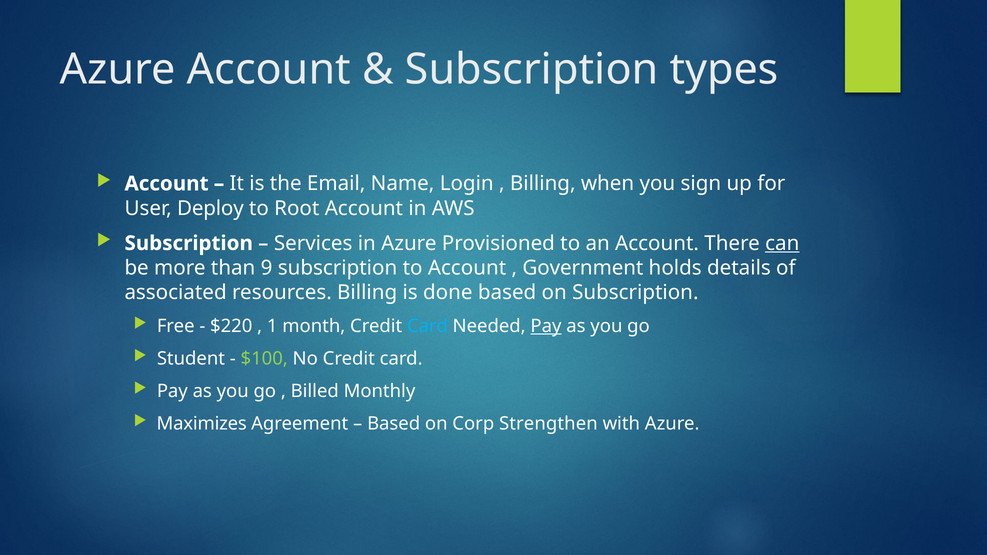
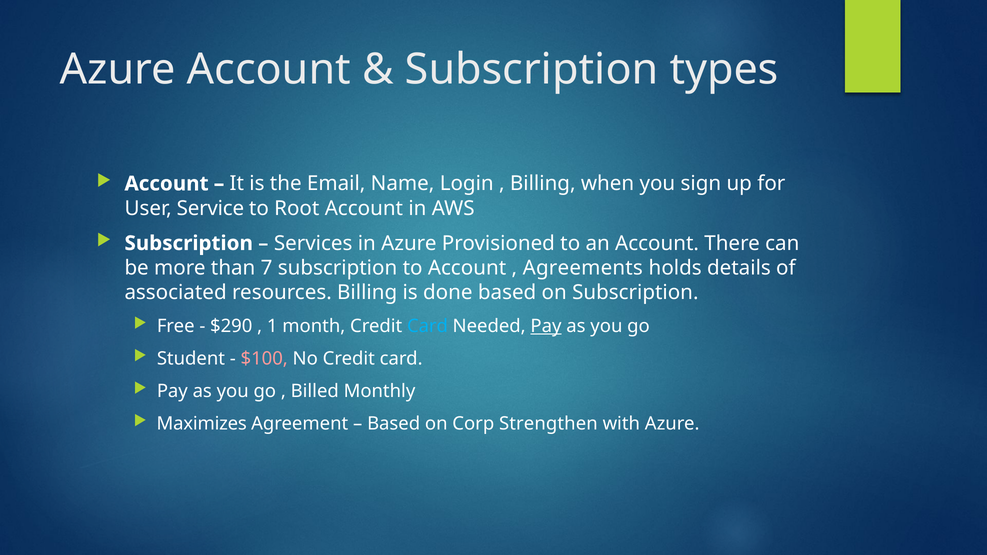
Deploy: Deploy -> Service
can underline: present -> none
9: 9 -> 7
Government: Government -> Agreements
$220: $220 -> $290
$100 colour: light green -> pink
